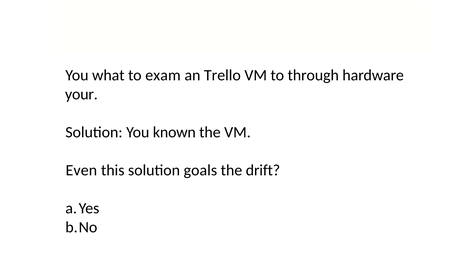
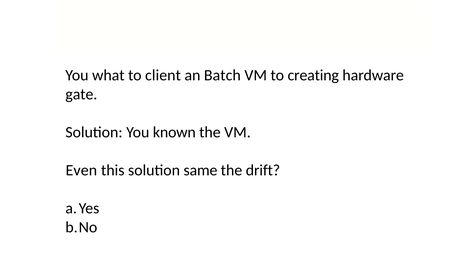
exam: exam -> client
Trello: Trello -> Batch
through: through -> creating
your: your -> gate
goals: goals -> same
